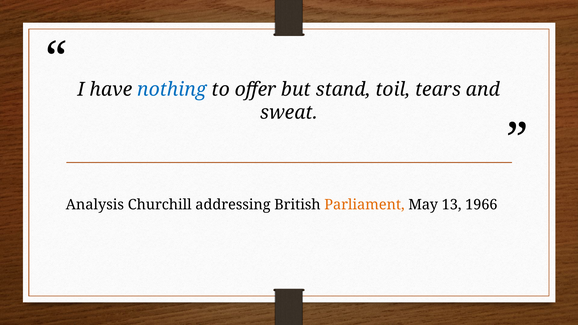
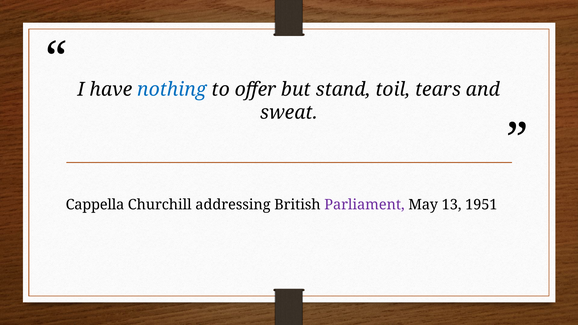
Analysis: Analysis -> Cappella
Parliament colour: orange -> purple
1966: 1966 -> 1951
